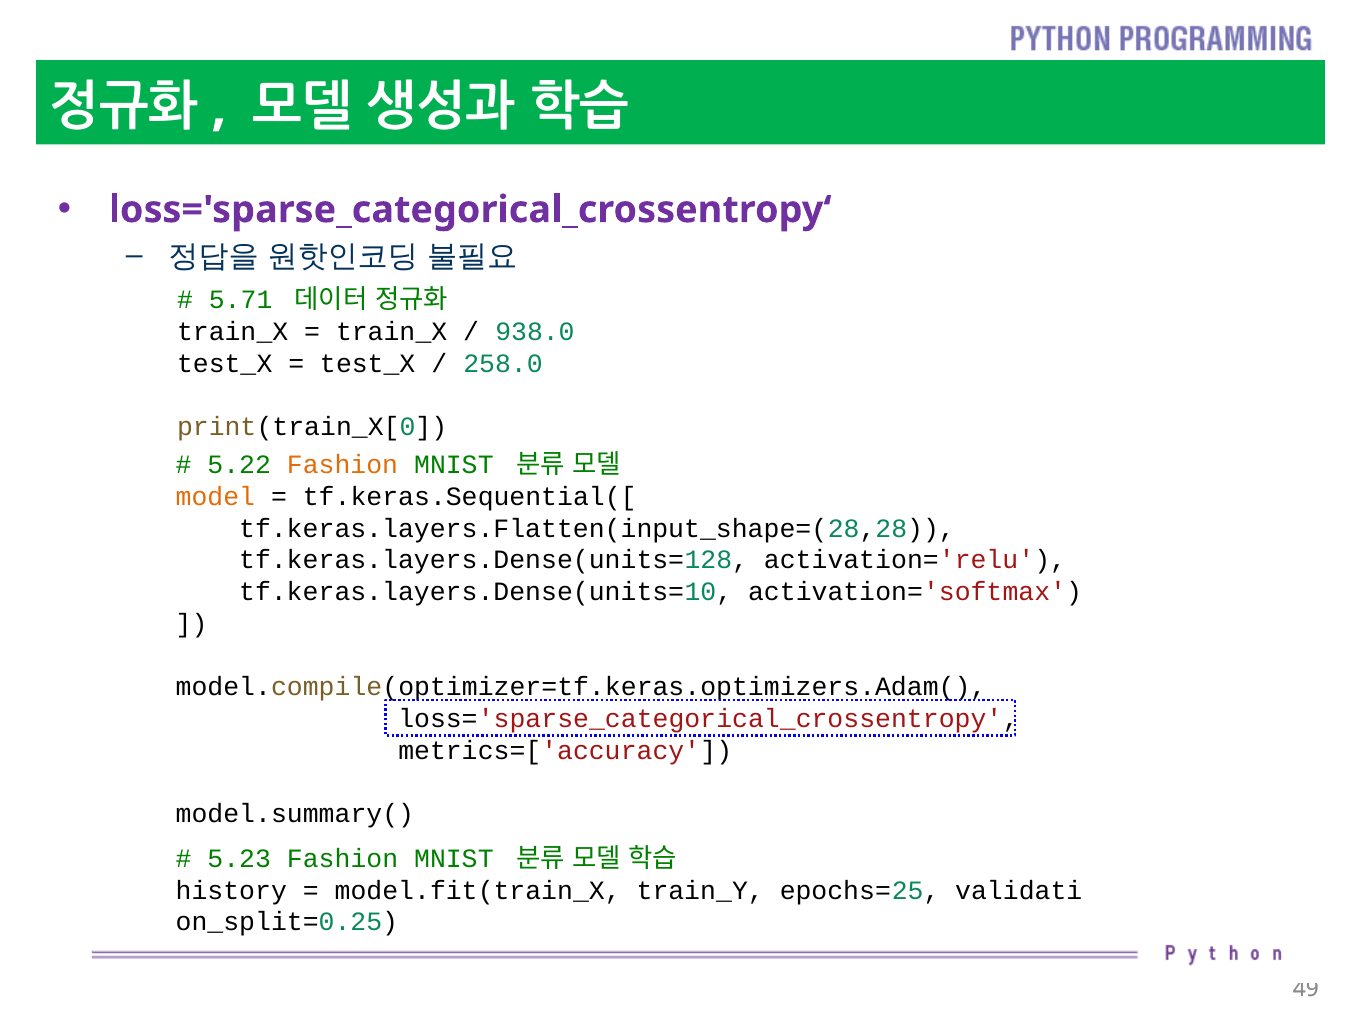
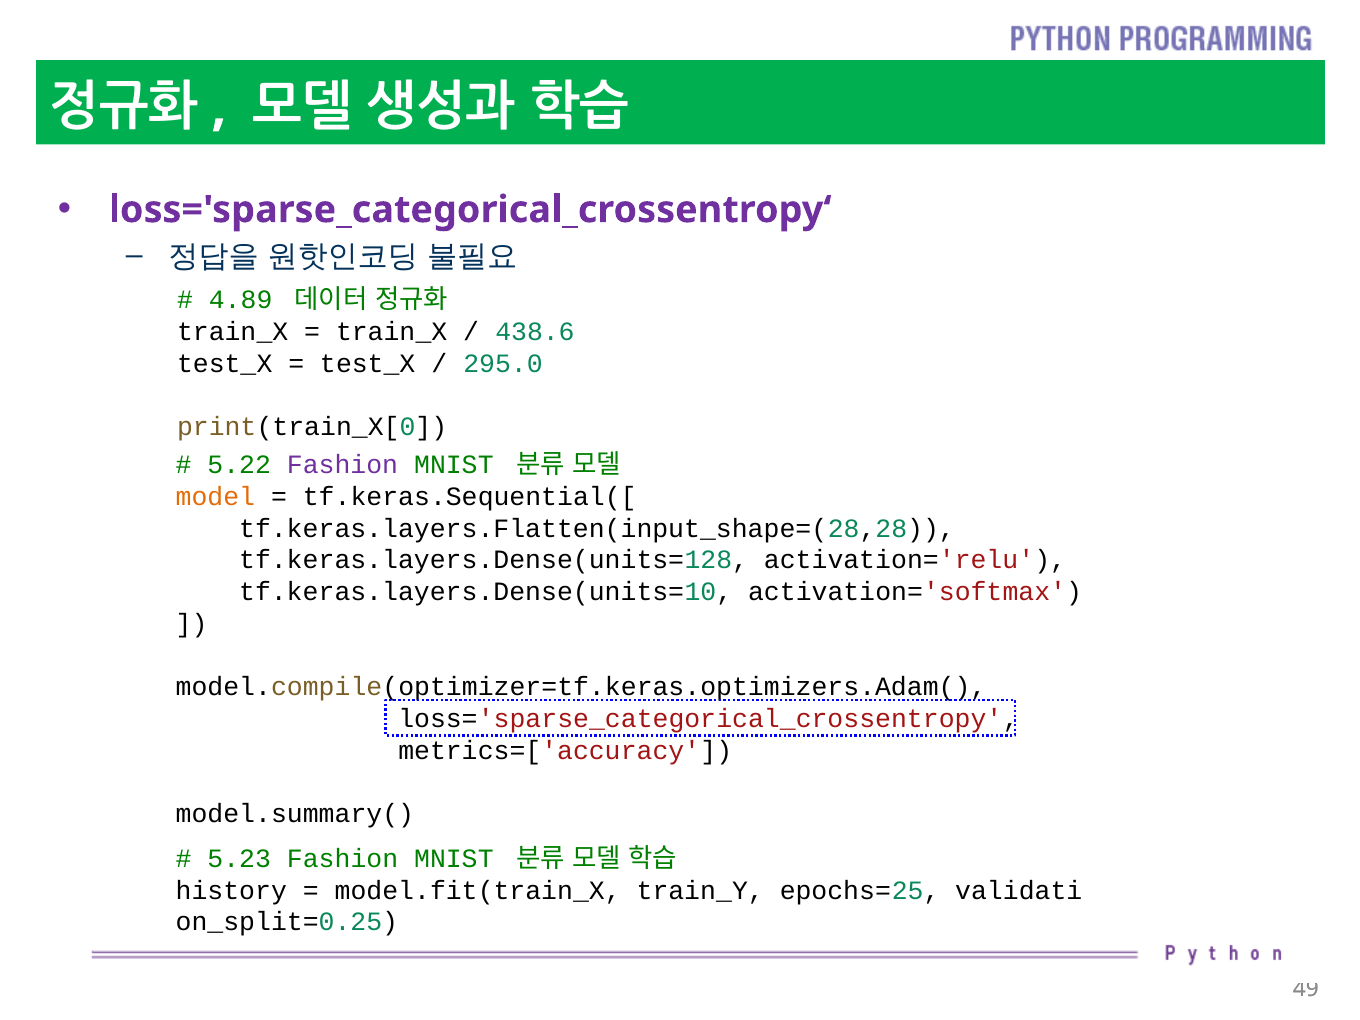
5.71: 5.71 -> 4.89
938.0: 938.0 -> 438.6
258.0: 258.0 -> 295.0
Fashion at (343, 465) colour: orange -> purple
